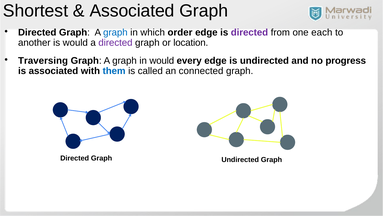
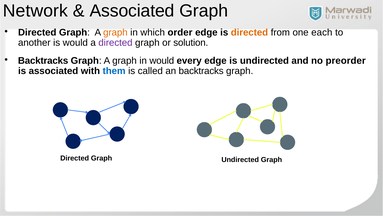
Shortest: Shortest -> Network
graph at (115, 32) colour: blue -> orange
directed at (249, 32) colour: purple -> orange
location: location -> solution
Traversing at (43, 60): Traversing -> Backtracks
progress: progress -> preorder
an connected: connected -> backtracks
